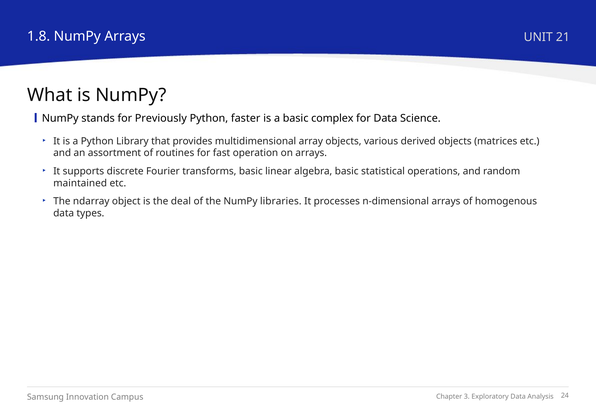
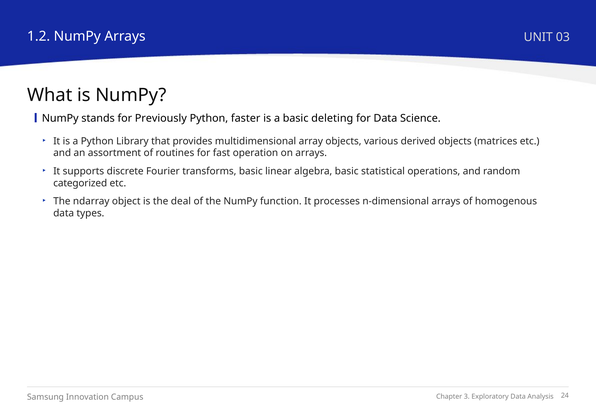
1.8: 1.8 -> 1.2
21: 21 -> 03
complex: complex -> deleting
maintained: maintained -> categorized
libraries: libraries -> function
